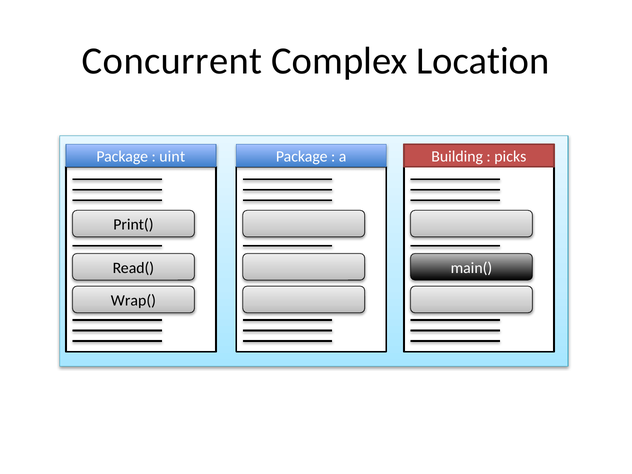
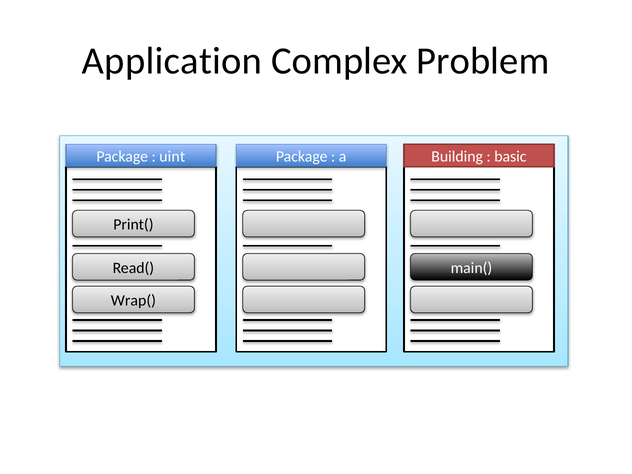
Concurrent: Concurrent -> Application
Location: Location -> Problem
picks: picks -> basic
